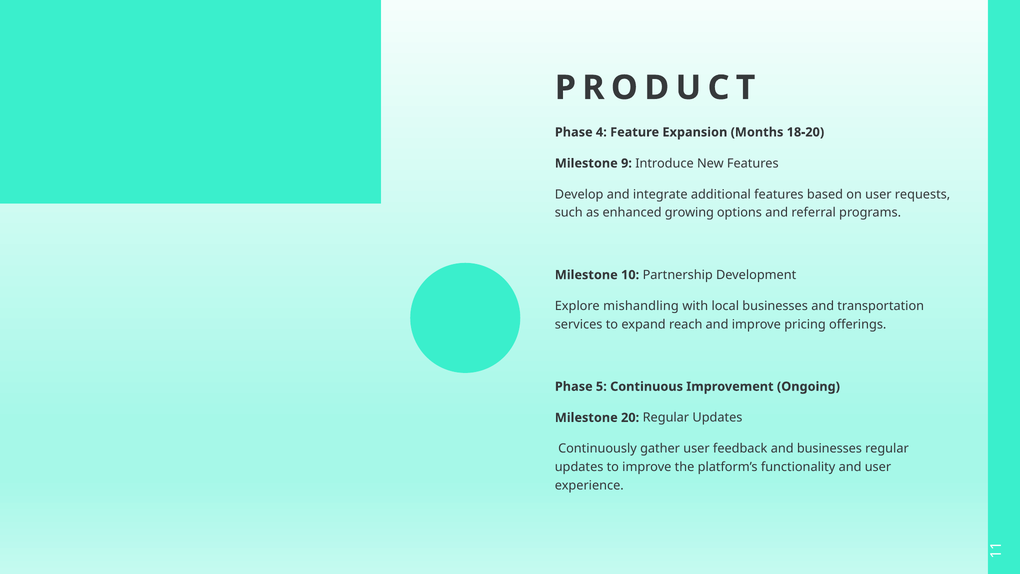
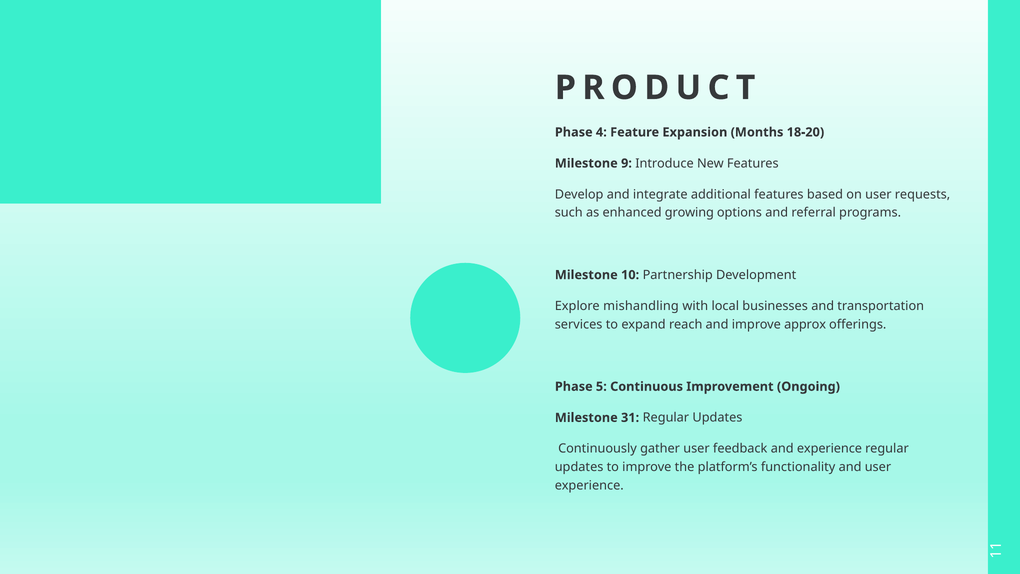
pricing: pricing -> approx
20: 20 -> 31
and businesses: businesses -> experience
